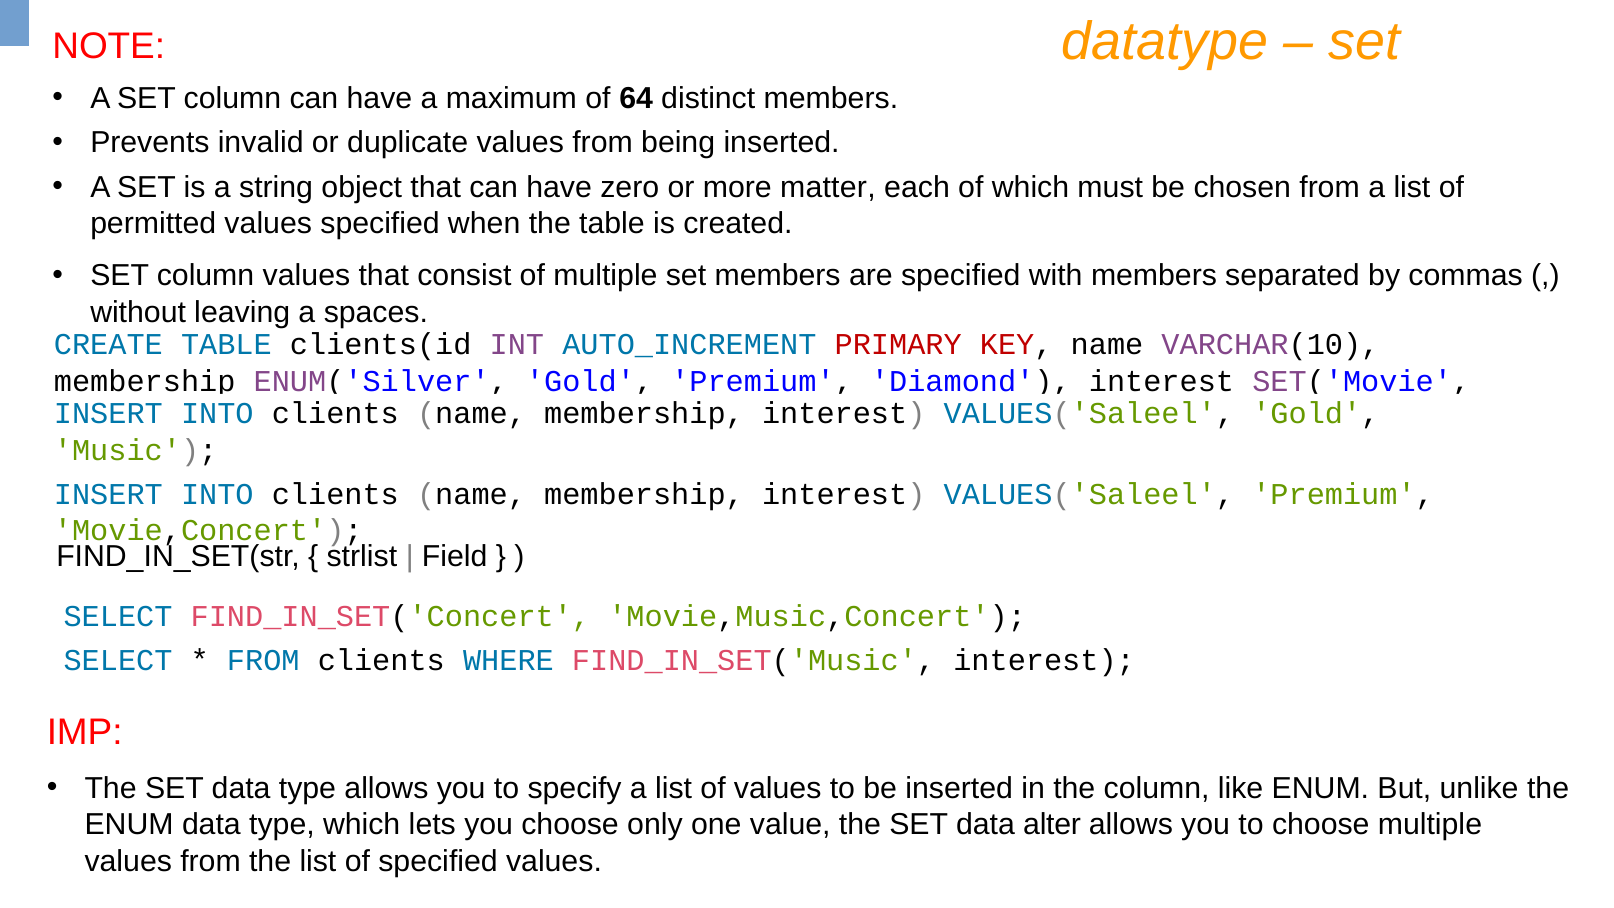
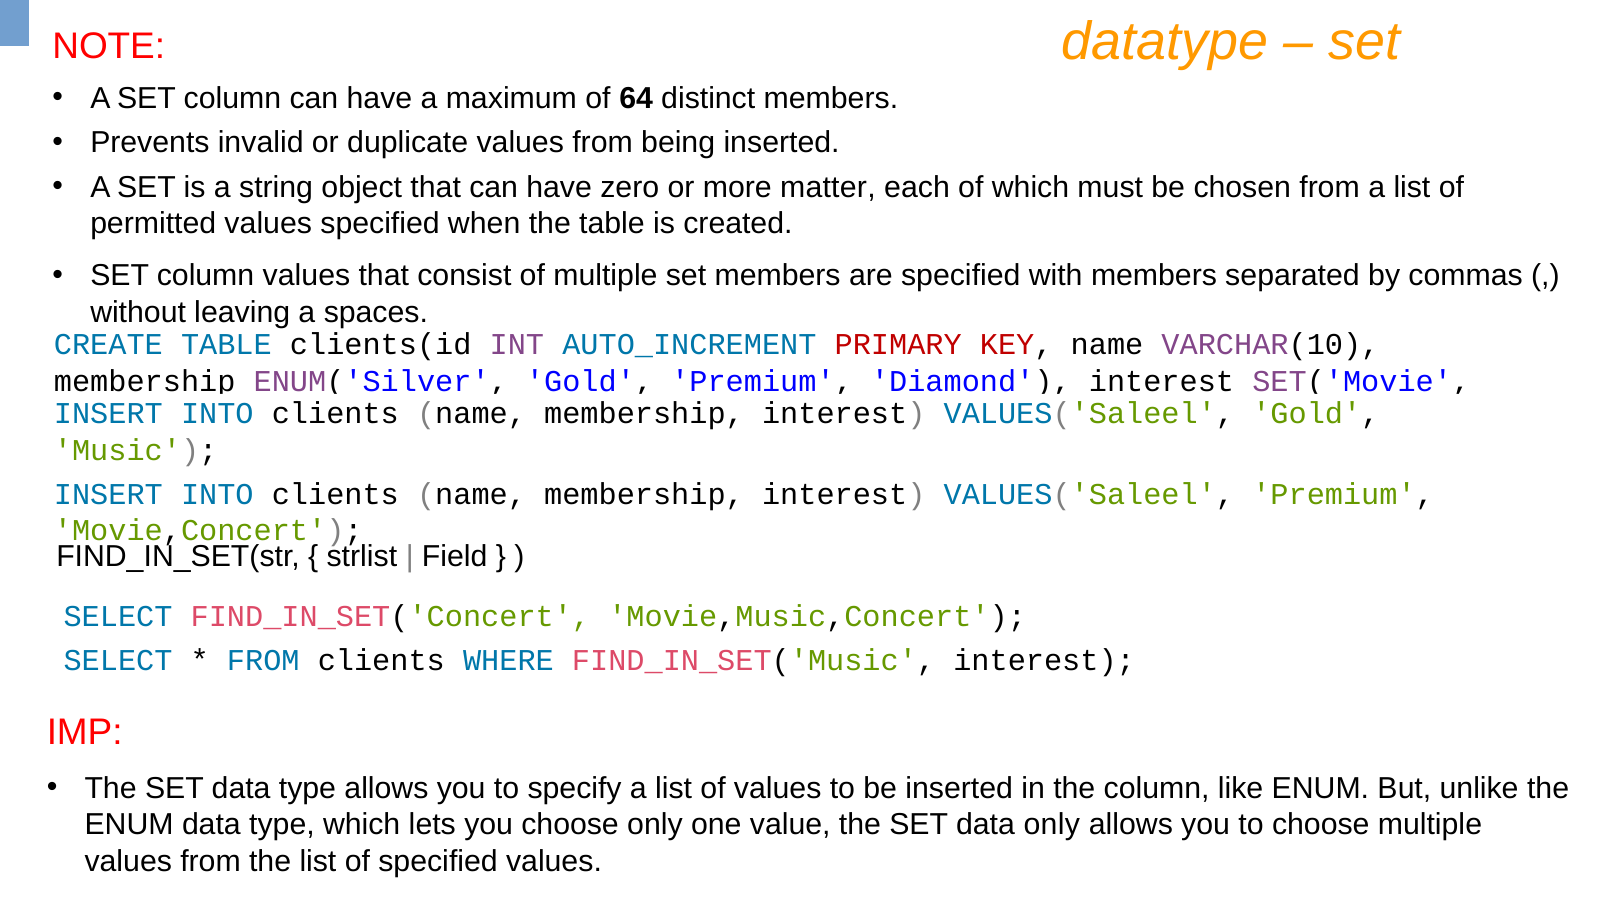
data alter: alter -> only
